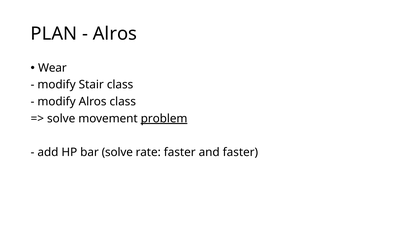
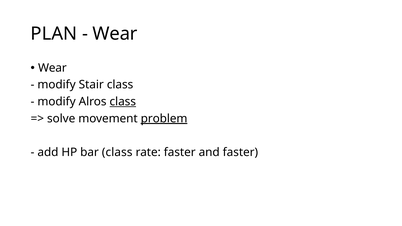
Alros at (115, 34): Alros -> Wear
class at (123, 102) underline: none -> present
bar solve: solve -> class
